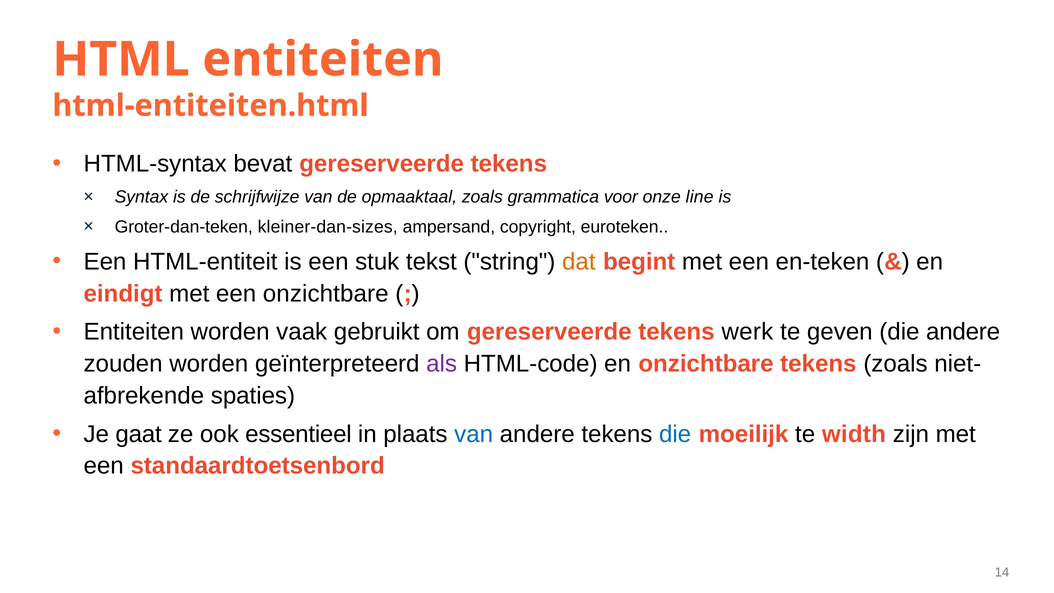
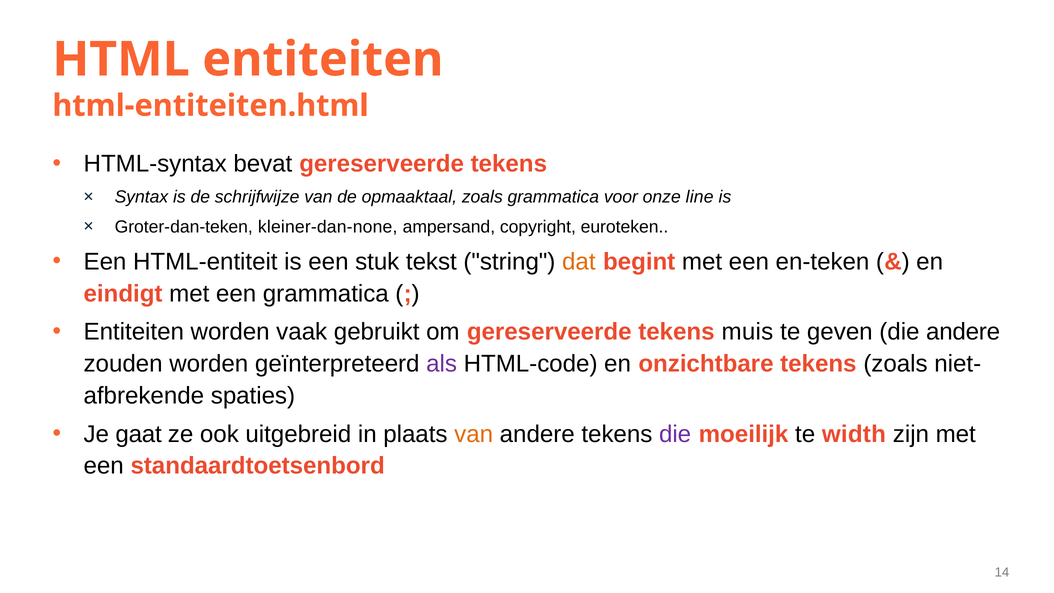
kleiner-dan-sizes: kleiner-dan-sizes -> kleiner-dan-none
een onzichtbare: onzichtbare -> grammatica
werk: werk -> muis
essentieel: essentieel -> uitgebreid
van at (474, 434) colour: blue -> orange
die at (675, 434) colour: blue -> purple
